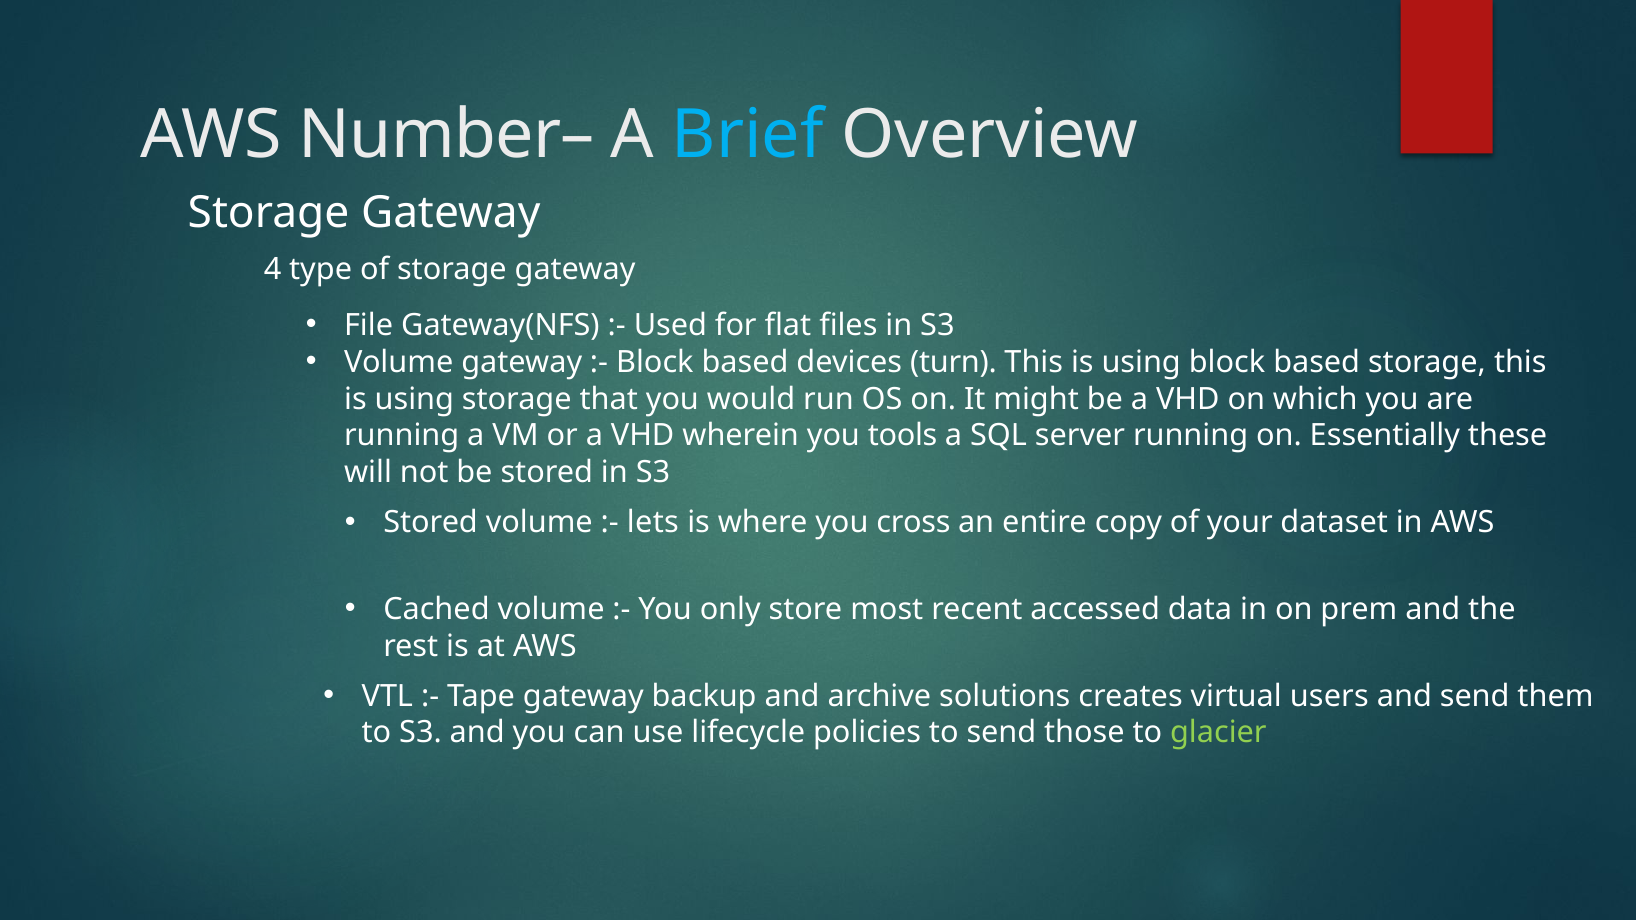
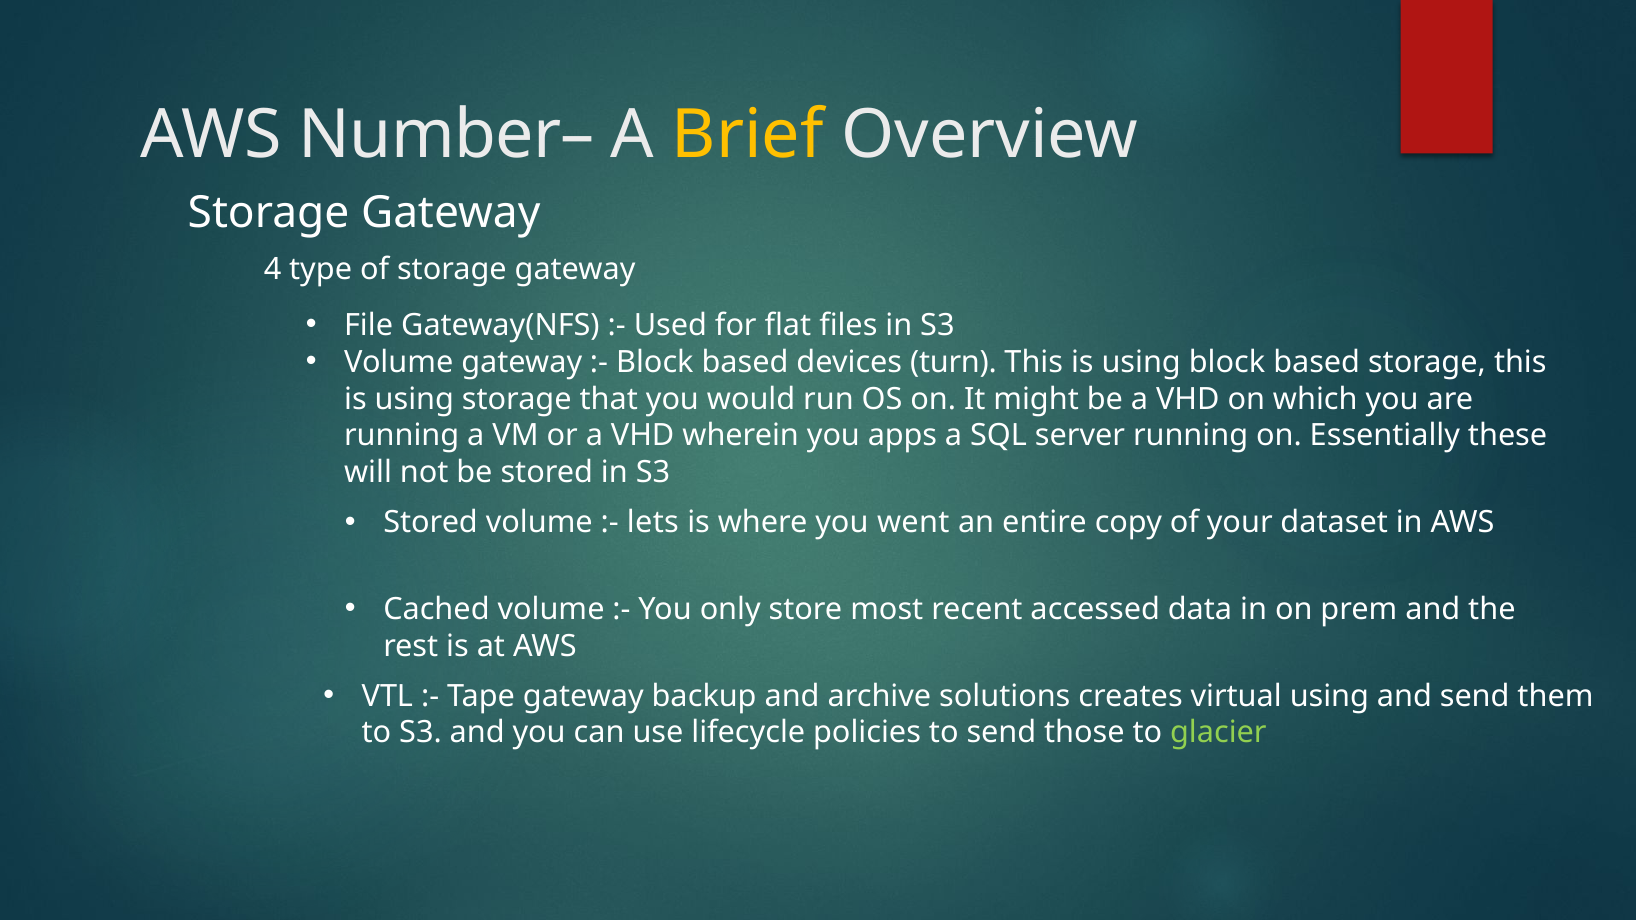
Brief colour: light blue -> yellow
tools: tools -> apps
cross: cross -> went
virtual users: users -> using
